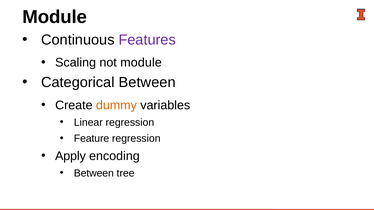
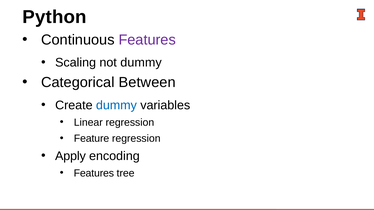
Module at (55, 17): Module -> Python
not module: module -> dummy
dummy at (116, 105) colour: orange -> blue
Between at (94, 173): Between -> Features
